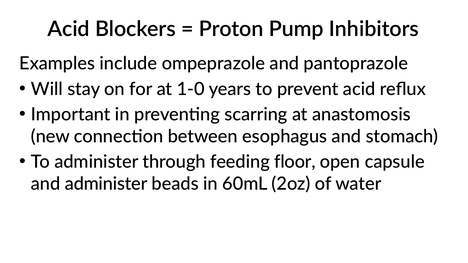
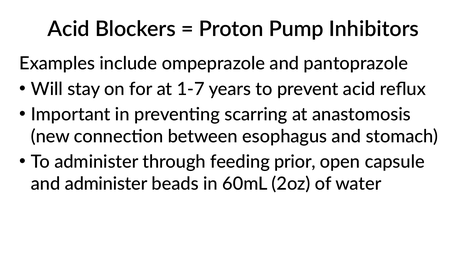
1-0: 1-0 -> 1-7
floor: floor -> prior
